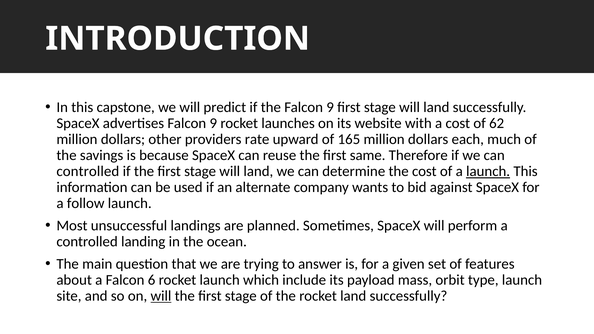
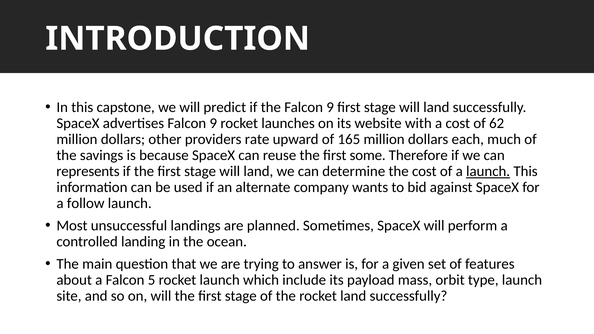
same: same -> some
controlled at (88, 171): controlled -> represents
6: 6 -> 5
will at (161, 296) underline: present -> none
